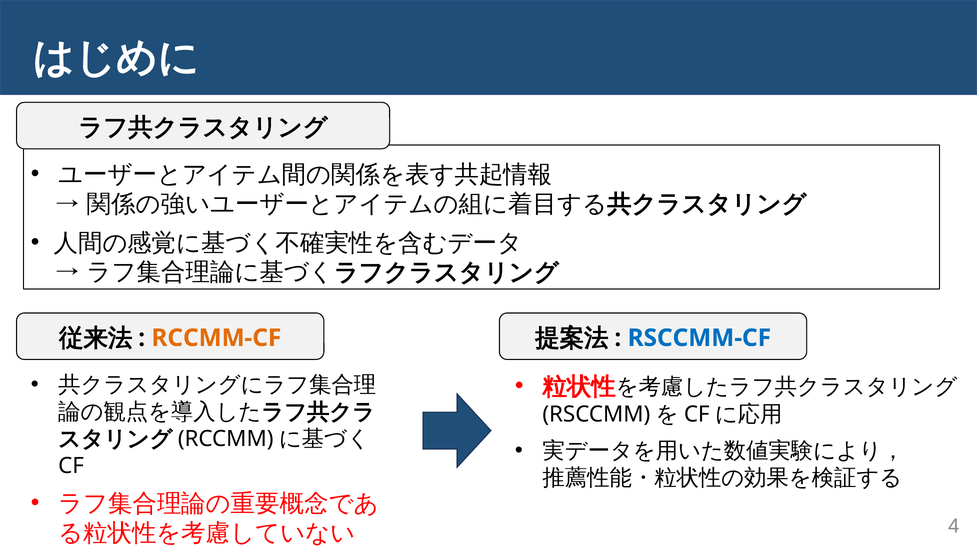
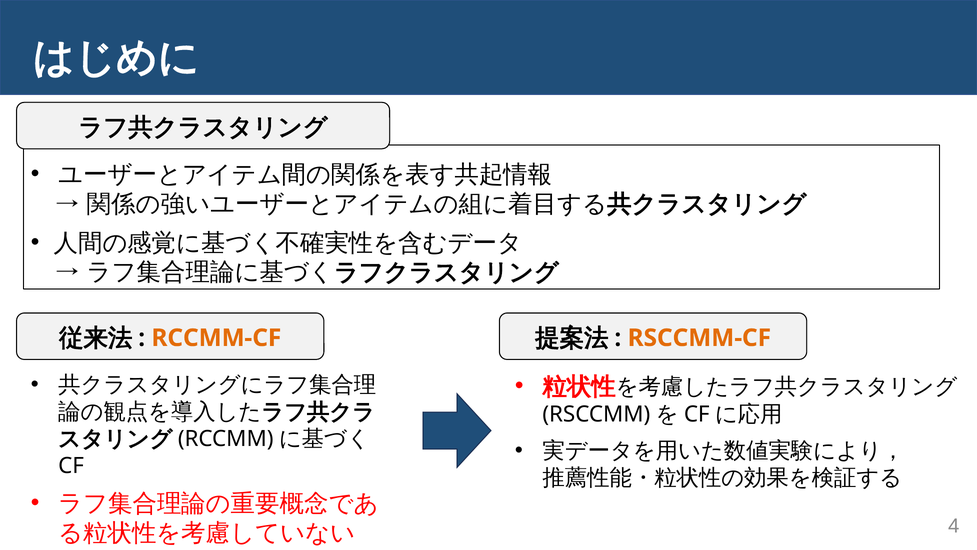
RSCCMM-CF colour: blue -> orange
